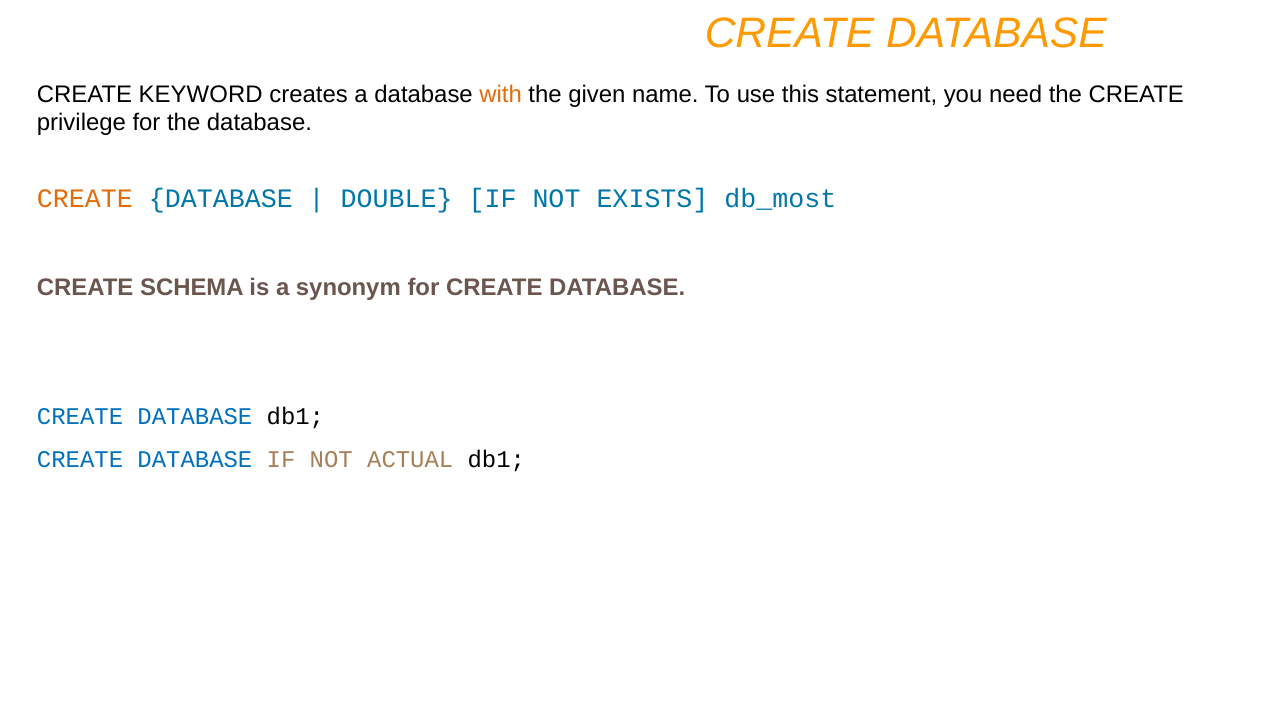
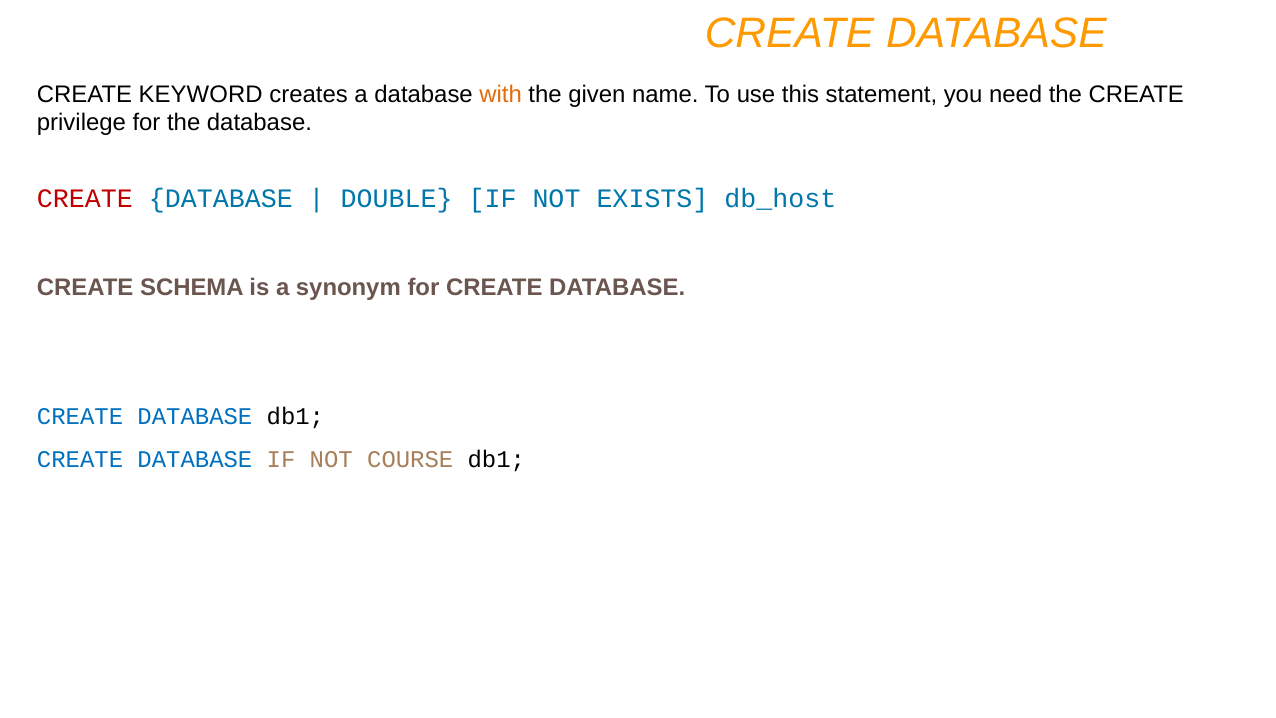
CREATE at (85, 198) colour: orange -> red
db_most: db_most -> db_host
ACTUAL: ACTUAL -> COURSE
